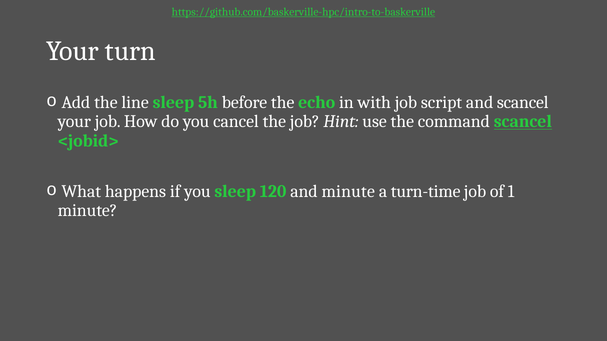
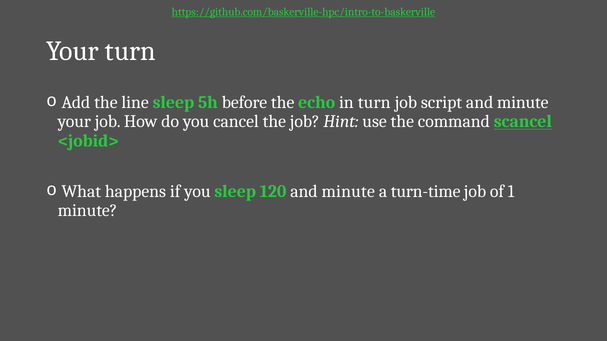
in with: with -> turn
script and scancel: scancel -> minute
